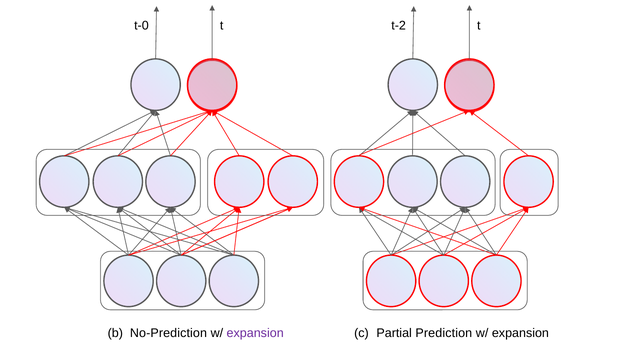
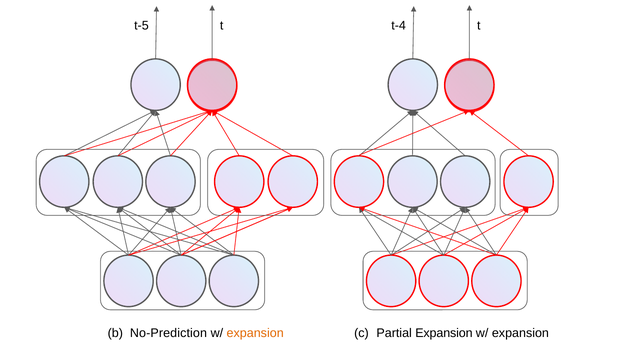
t-0: t-0 -> t-5
t-2: t-2 -> t-4
expansion at (255, 333) colour: purple -> orange
Partial Prediction: Prediction -> Expansion
